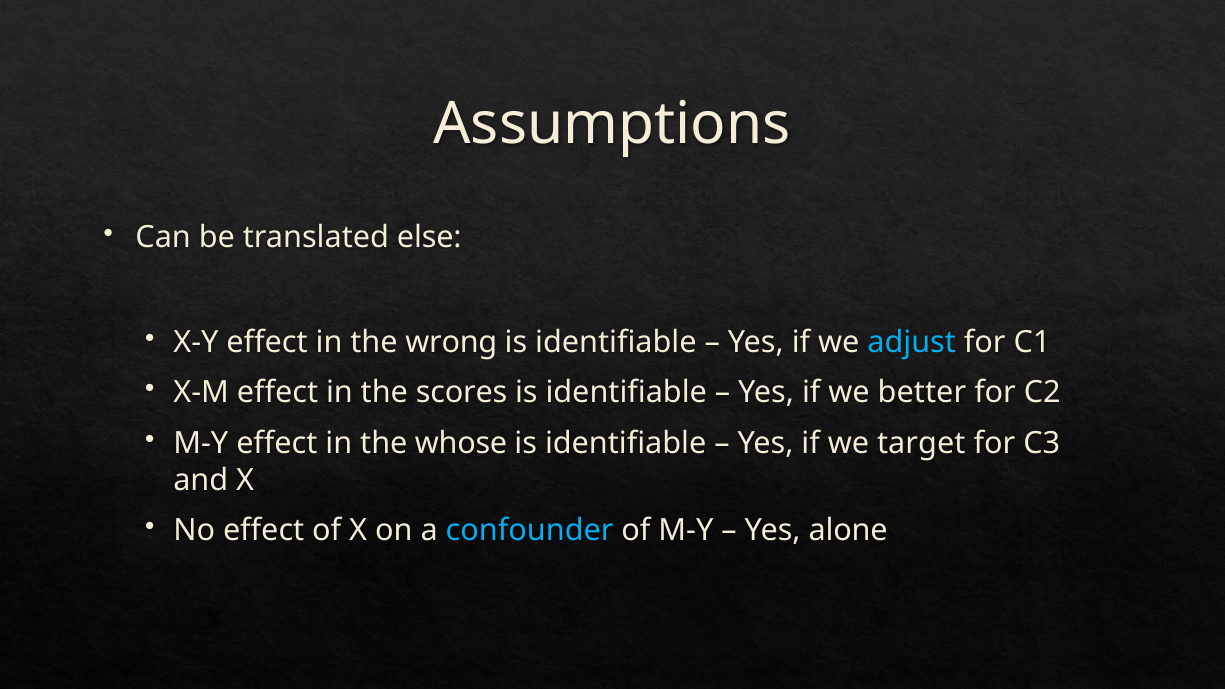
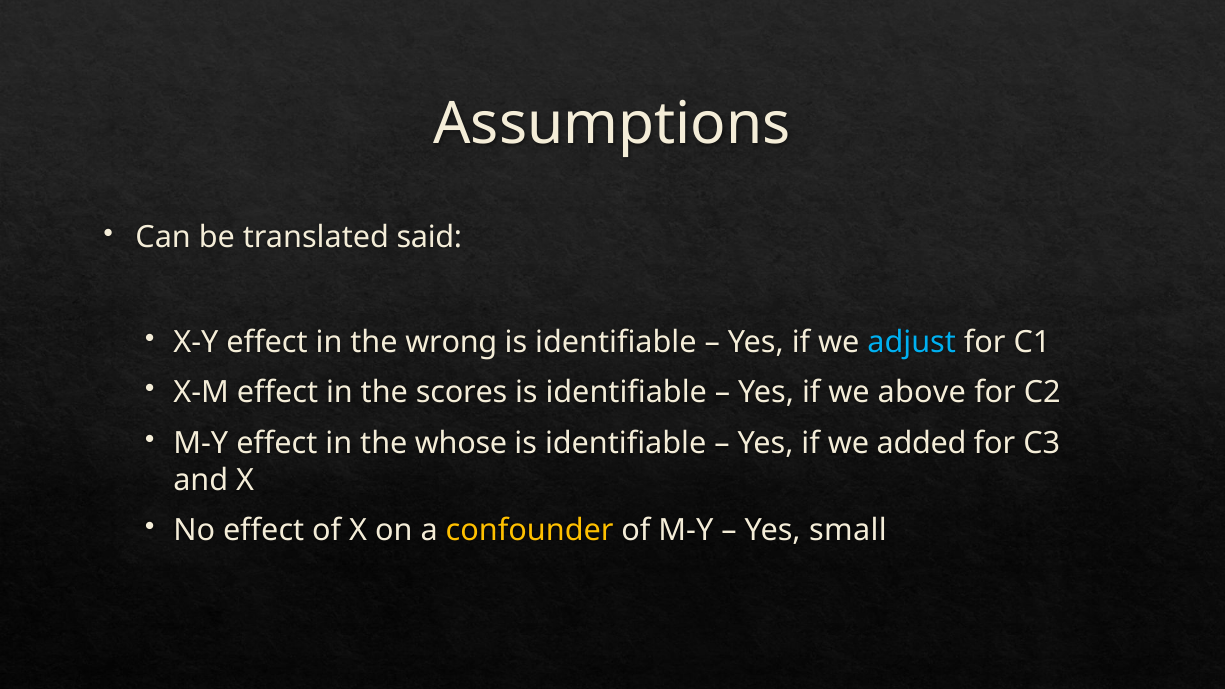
else: else -> said
better: better -> above
target: target -> added
confounder colour: light blue -> yellow
alone: alone -> small
